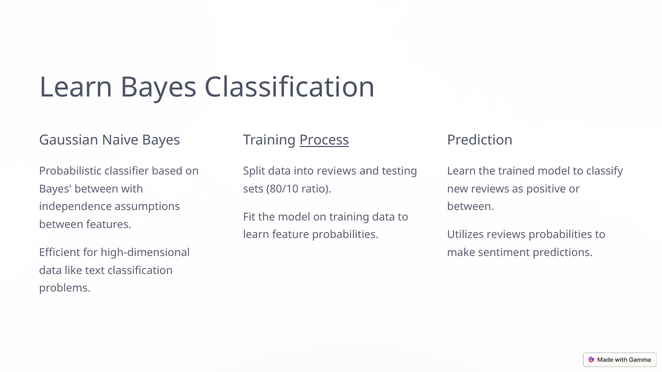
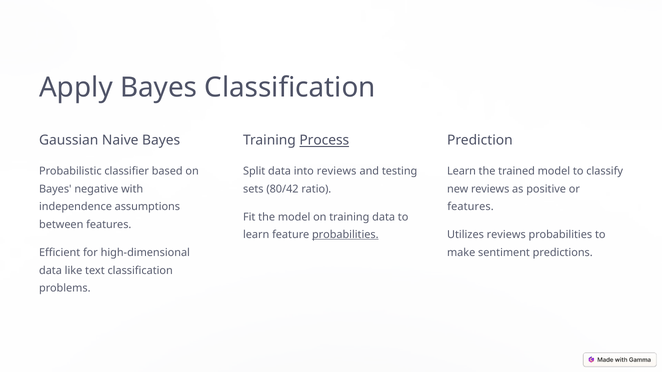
Learn at (76, 88): Learn -> Apply
Bayes between: between -> negative
80/10: 80/10 -> 80/42
between at (471, 207): between -> features
probabilities at (345, 235) underline: none -> present
